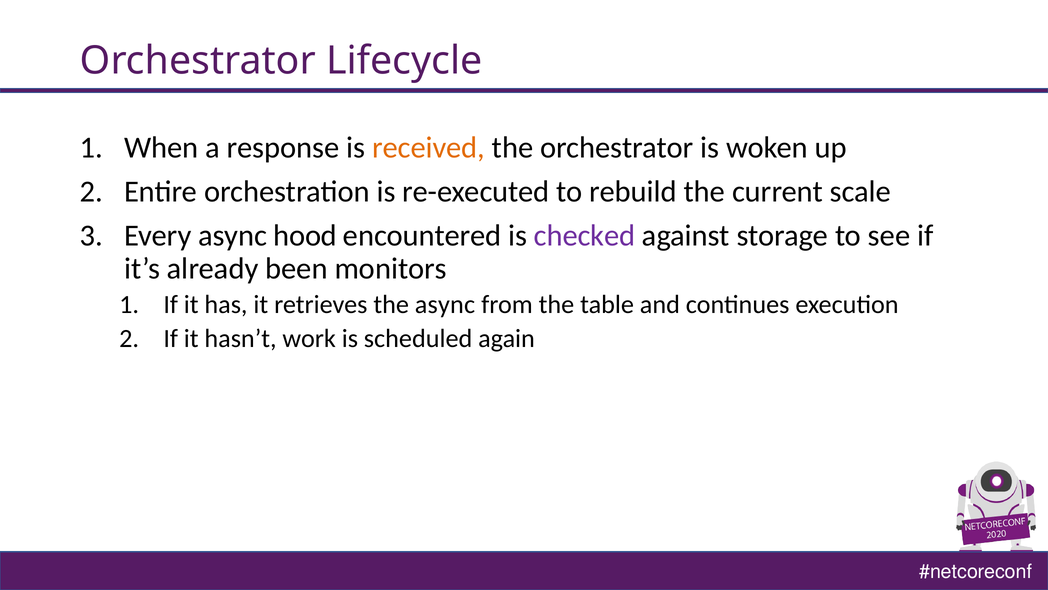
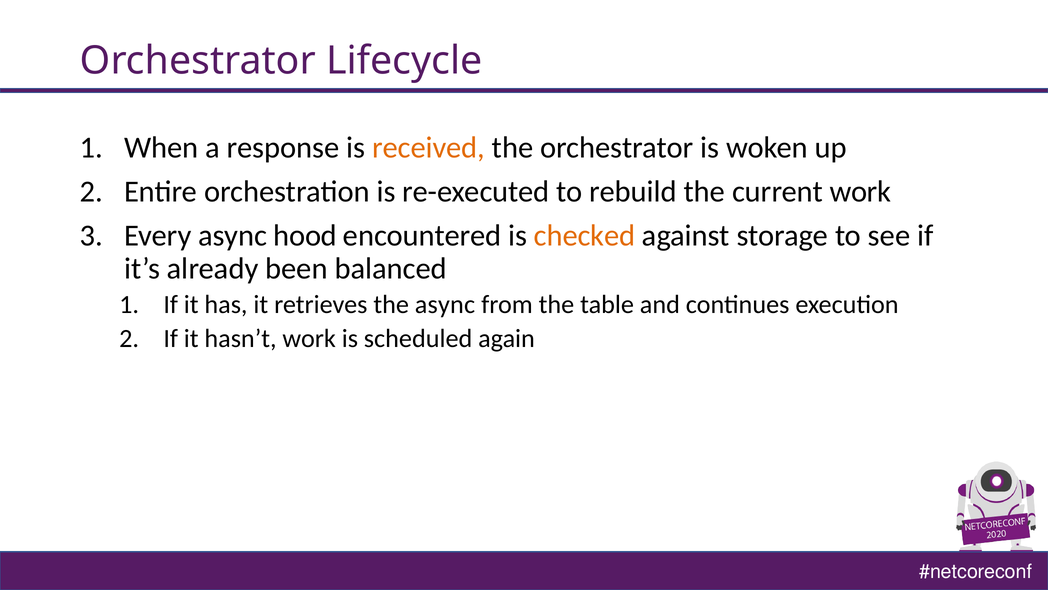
current scale: scale -> work
checked colour: purple -> orange
monitors: monitors -> balanced
